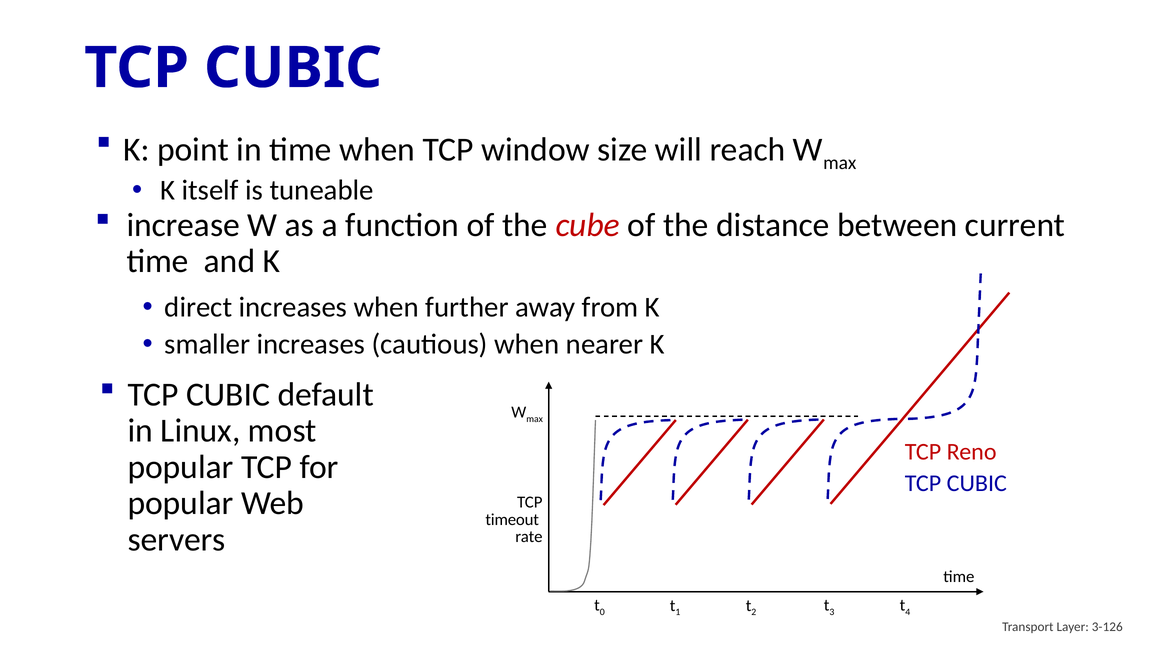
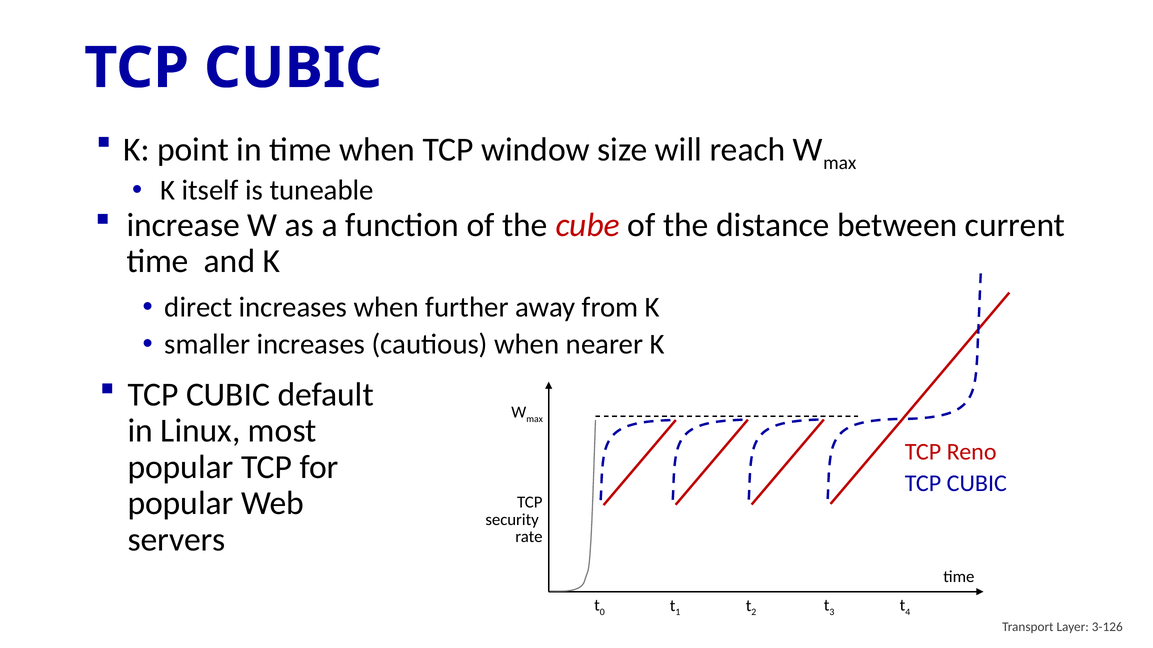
timeout: timeout -> security
